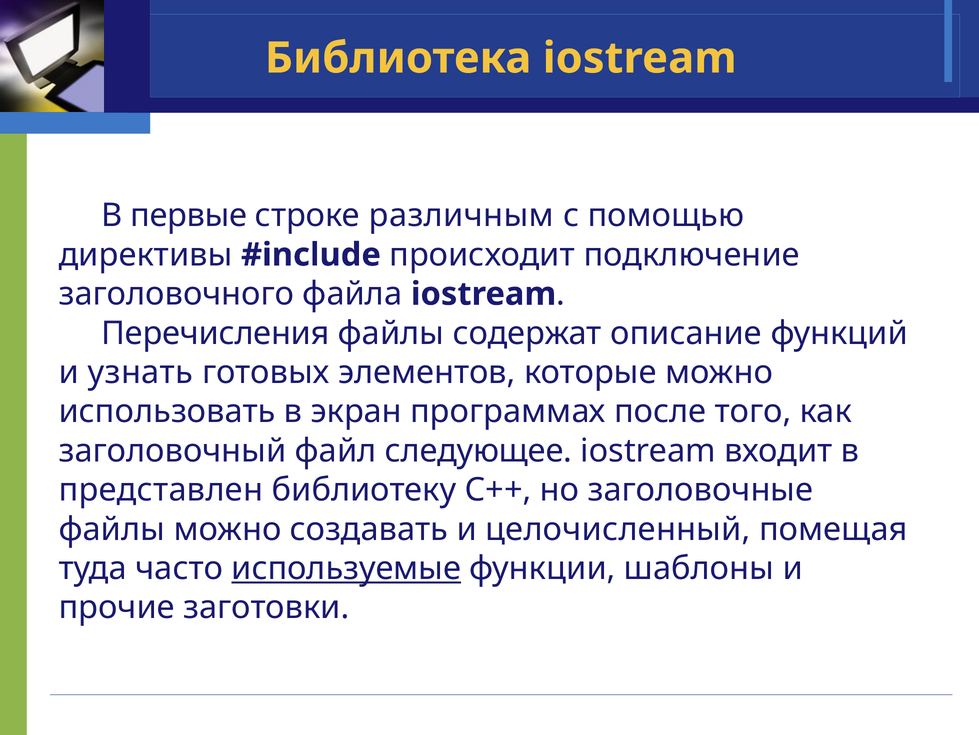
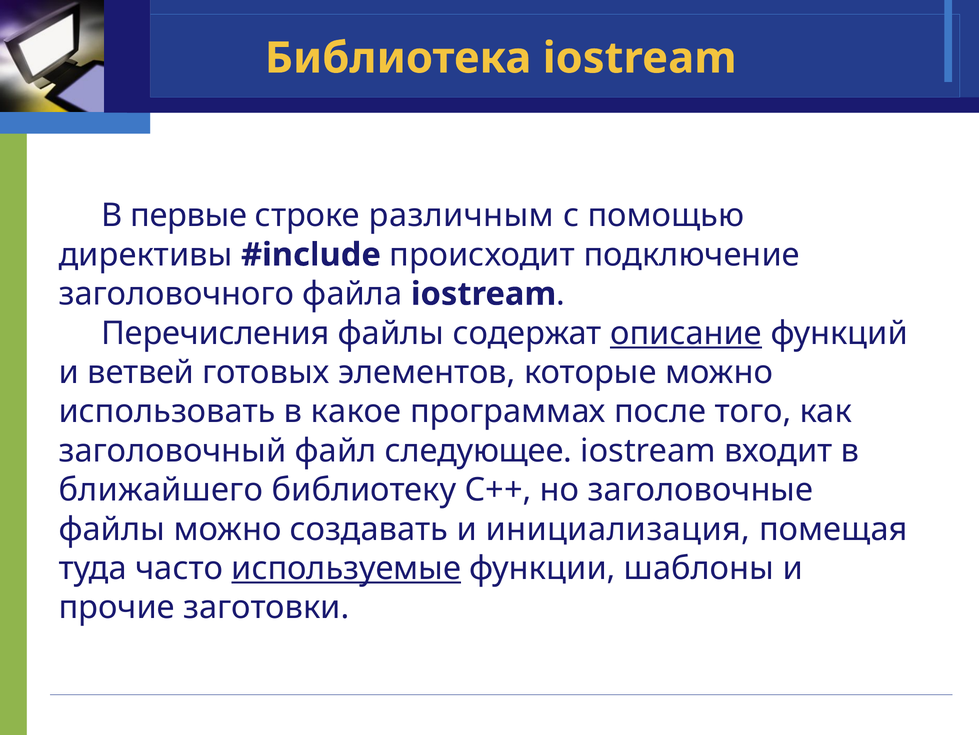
описание underline: none -> present
узнать: узнать -> ветвей
экран: экран -> какое
представлен: представлен -> ближайшего
целочисленный: целочисленный -> инициализация
